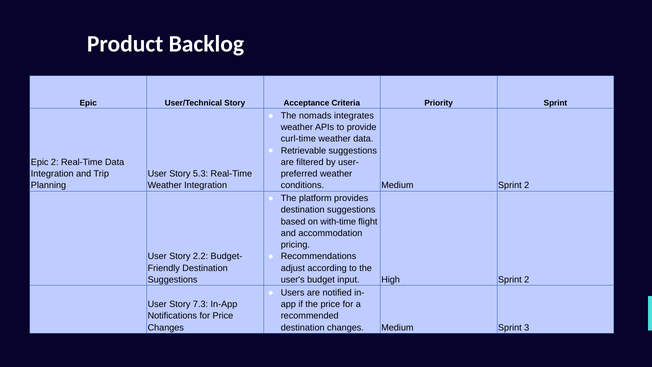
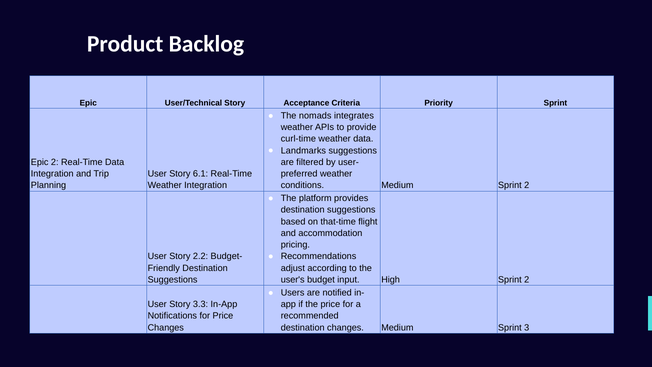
Retrievable: Retrievable -> Landmarks
5.3: 5.3 -> 6.1
with-time: with-time -> that-time
7.3: 7.3 -> 3.3
